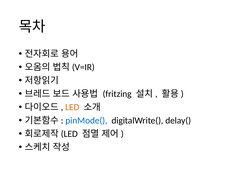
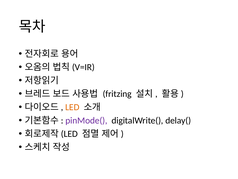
pinMode( colour: blue -> purple
